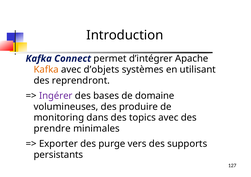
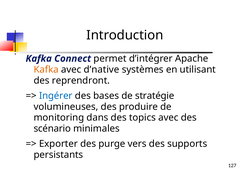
d’objets: d’objets -> d’native
Ingérer colour: purple -> blue
domaine: domaine -> stratégie
prendre: prendre -> scénario
